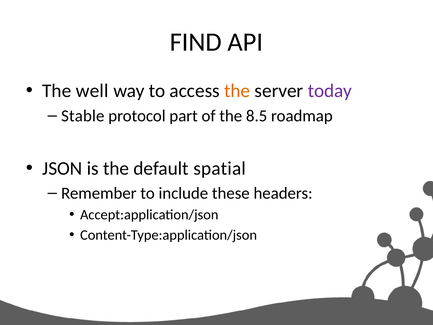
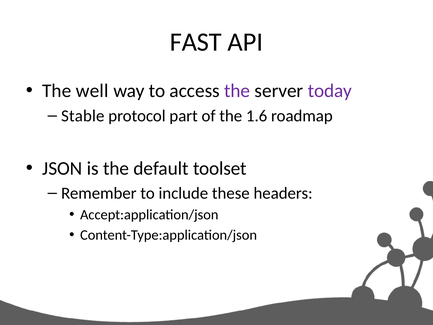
FIND: FIND -> FAST
the at (237, 91) colour: orange -> purple
8.5: 8.5 -> 1.6
spatial: spatial -> toolset
